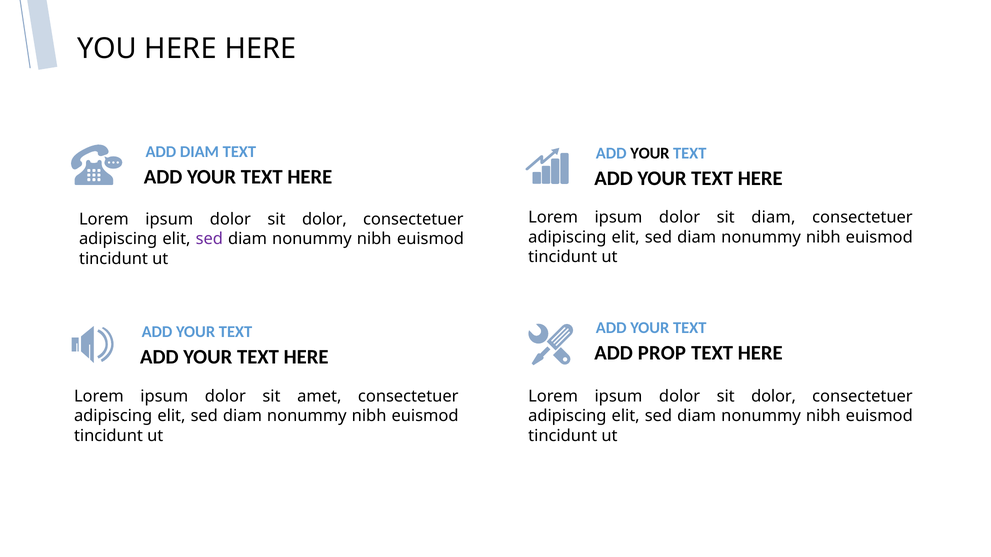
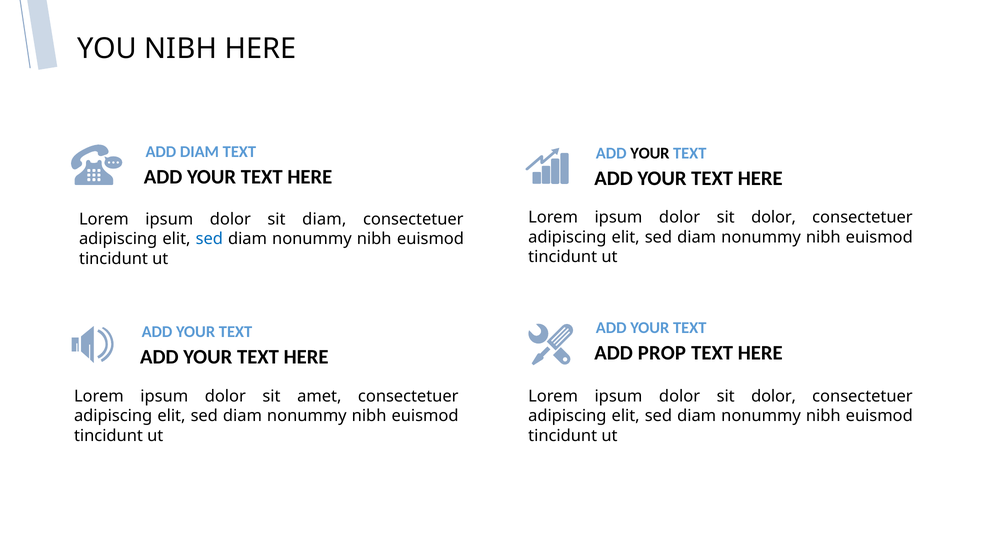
YOU HERE: HERE -> NIBH
diam at (773, 218): diam -> dolor
dolor at (324, 219): dolor -> diam
sed at (209, 239) colour: purple -> blue
